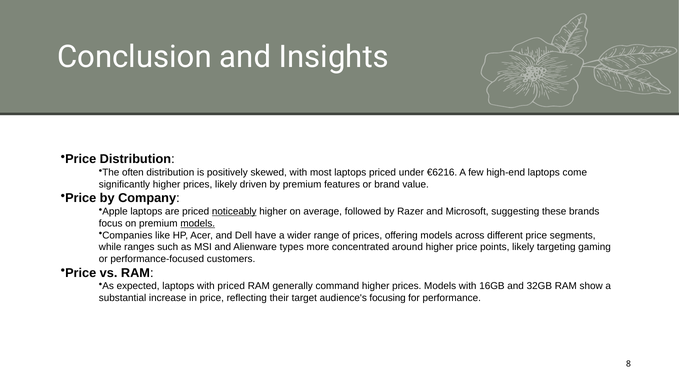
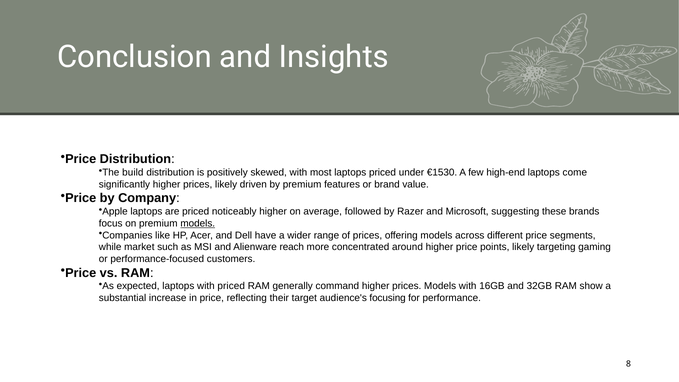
often: often -> build
€6216: €6216 -> €1530
noticeably underline: present -> none
ranges: ranges -> market
types: types -> reach
